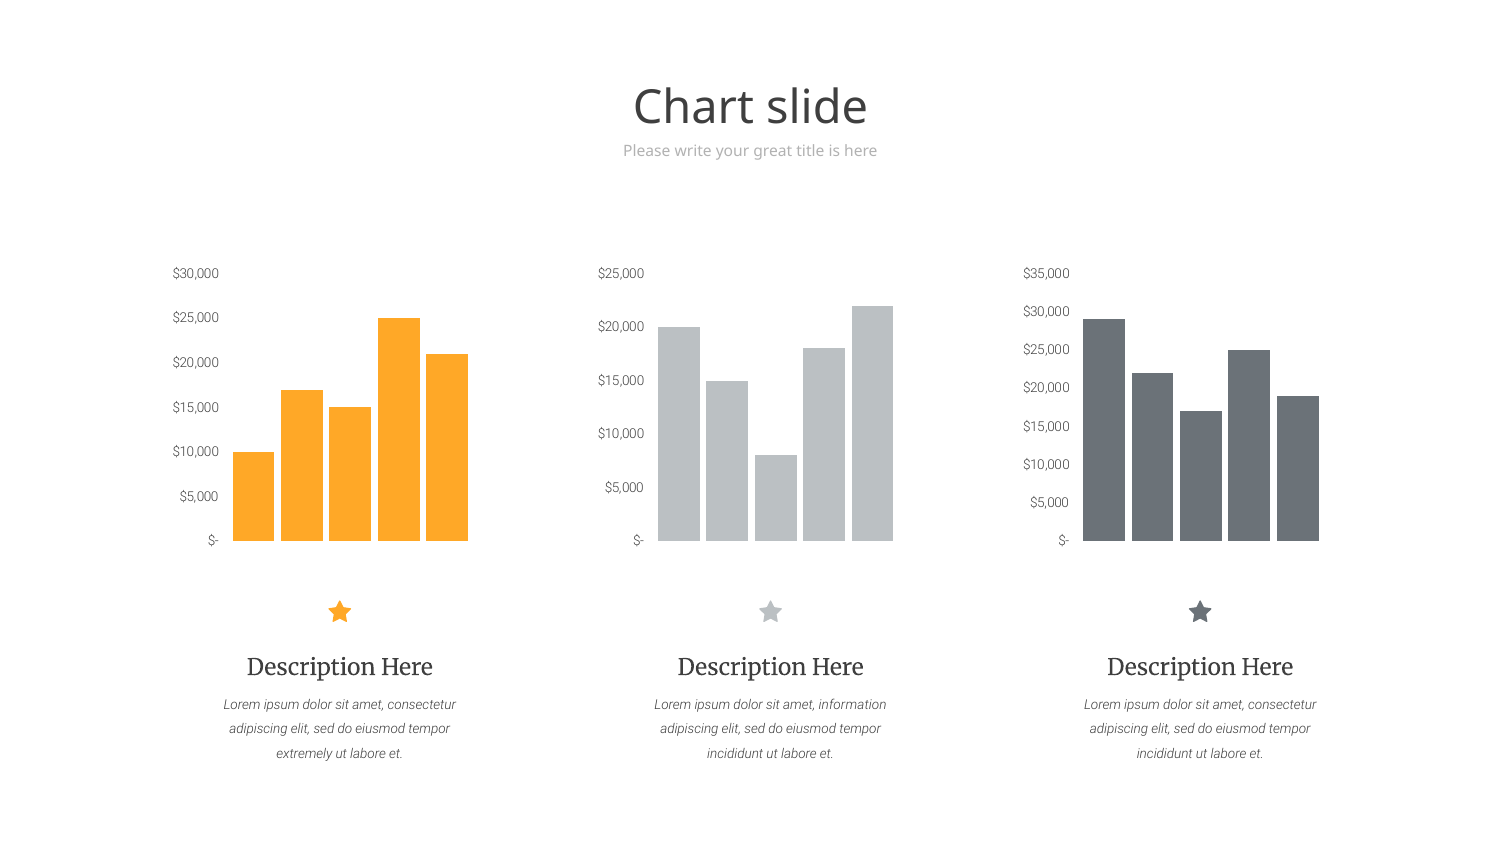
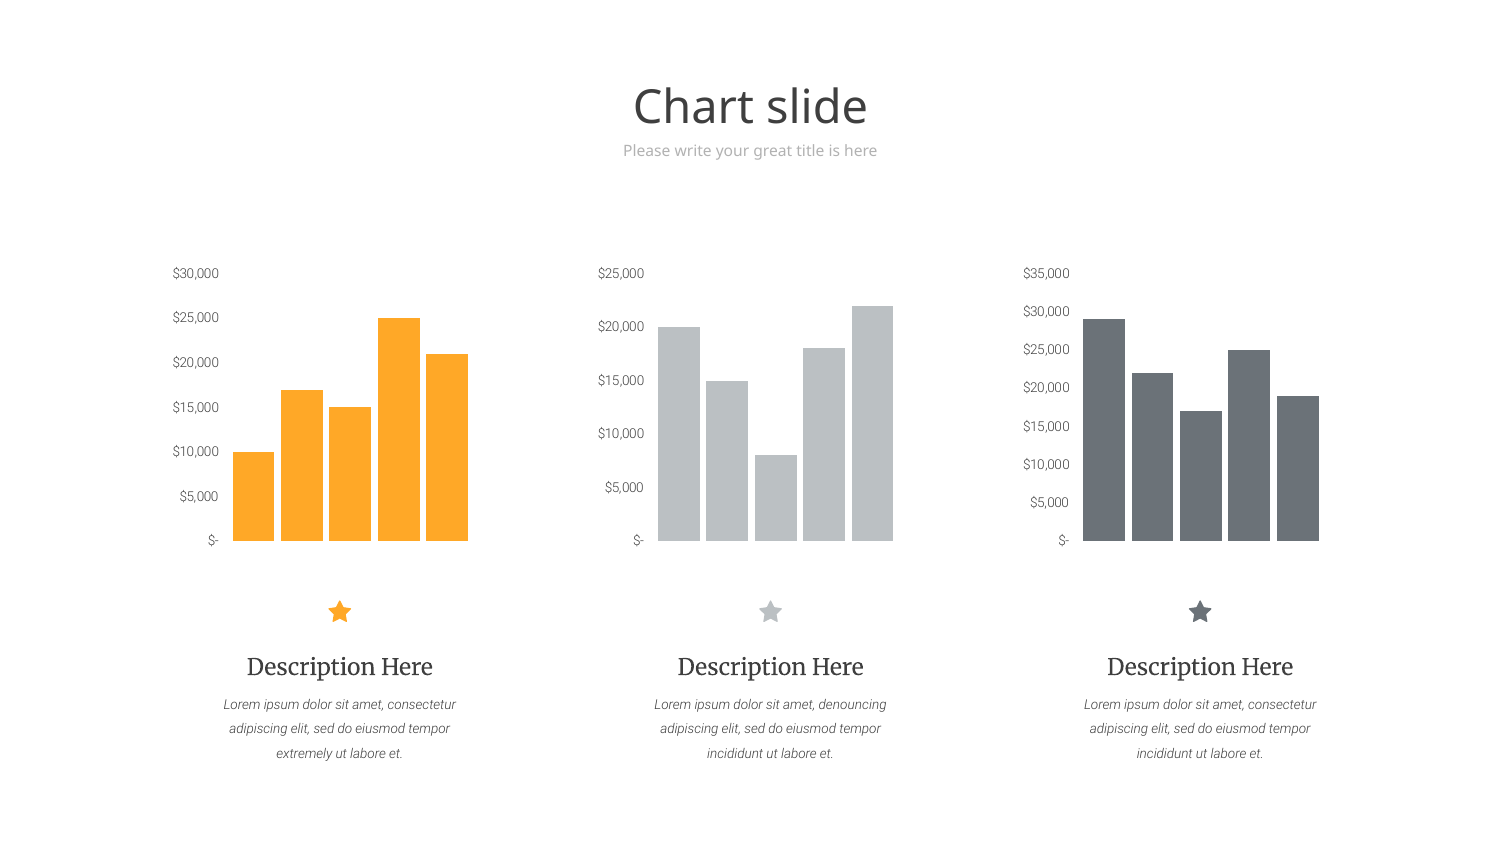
information: information -> denouncing
